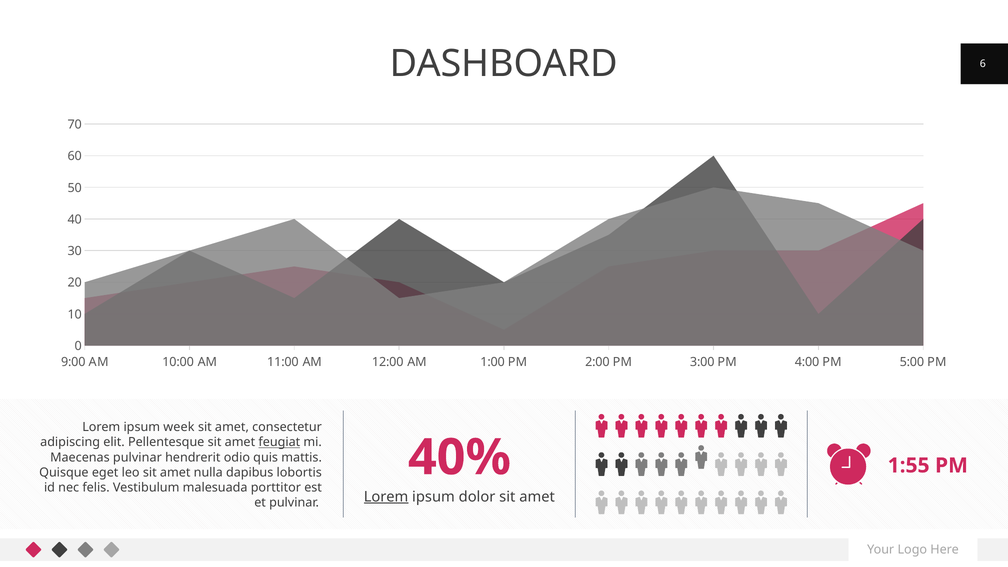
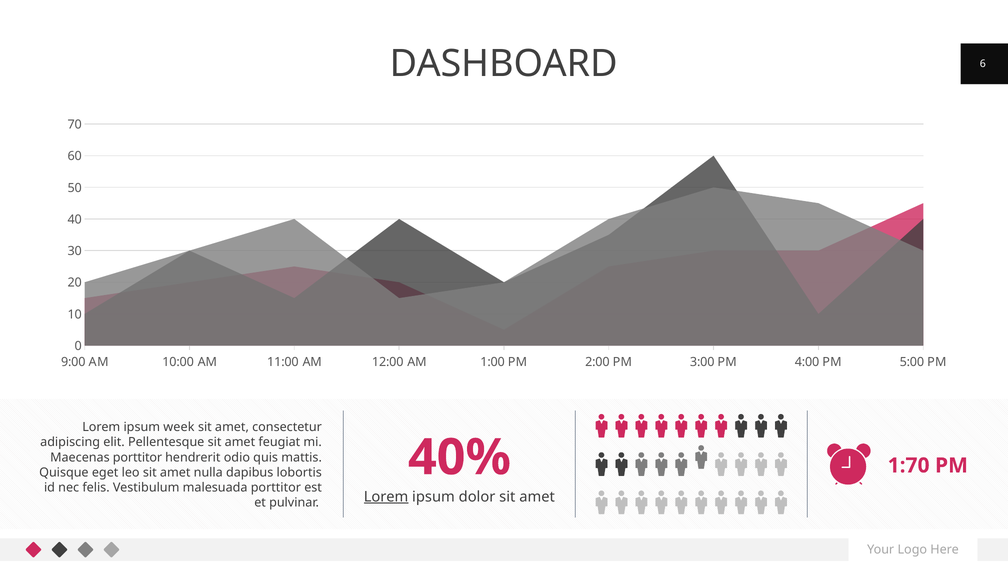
feugiat underline: present -> none
Maecenas pulvinar: pulvinar -> porttitor
1:55: 1:55 -> 1:70
